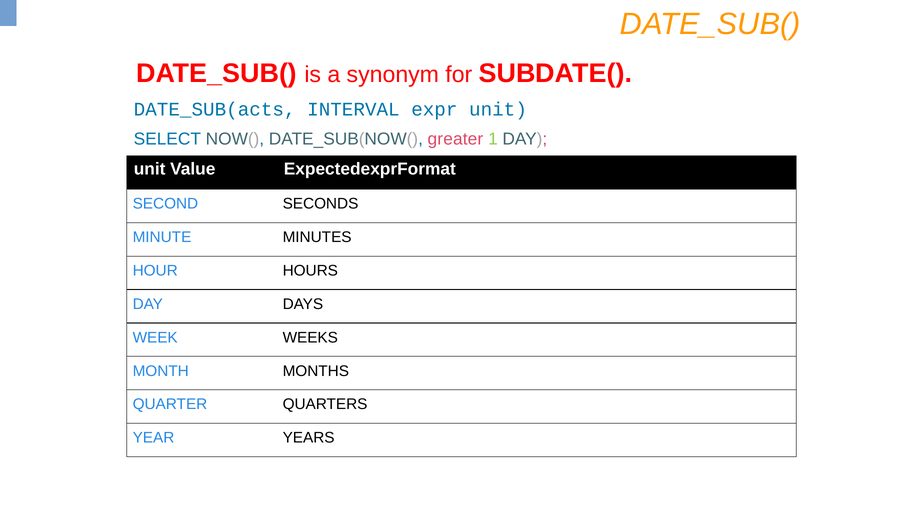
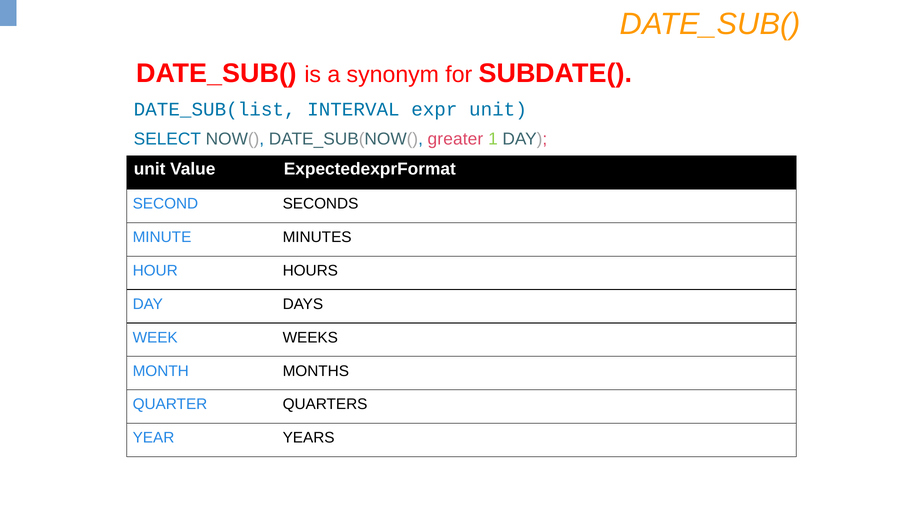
DATE_SUB(acts: DATE_SUB(acts -> DATE_SUB(list
